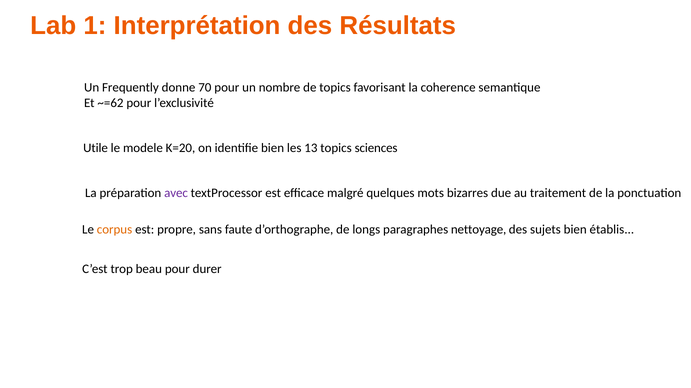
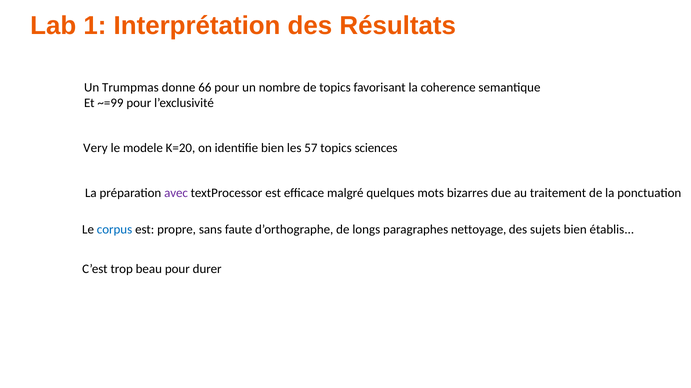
Frequently: Frequently -> Trumpmas
70: 70 -> 66
~=62: ~=62 -> ~=99
Utile: Utile -> Very
13: 13 -> 57
corpus colour: orange -> blue
